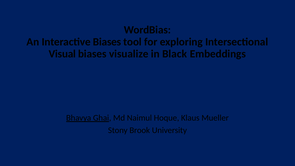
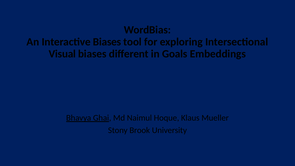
visualize: visualize -> different
Black: Black -> Goals
